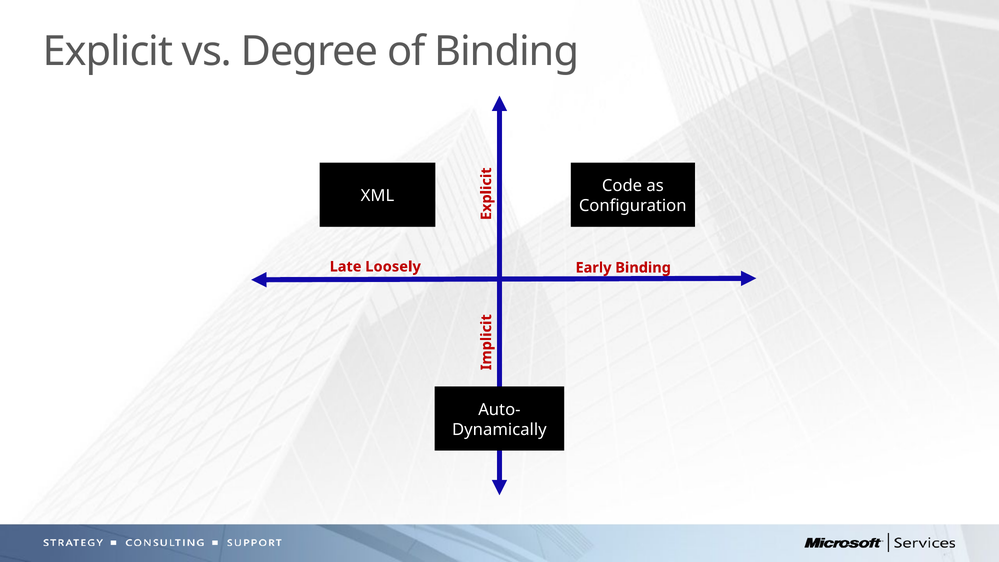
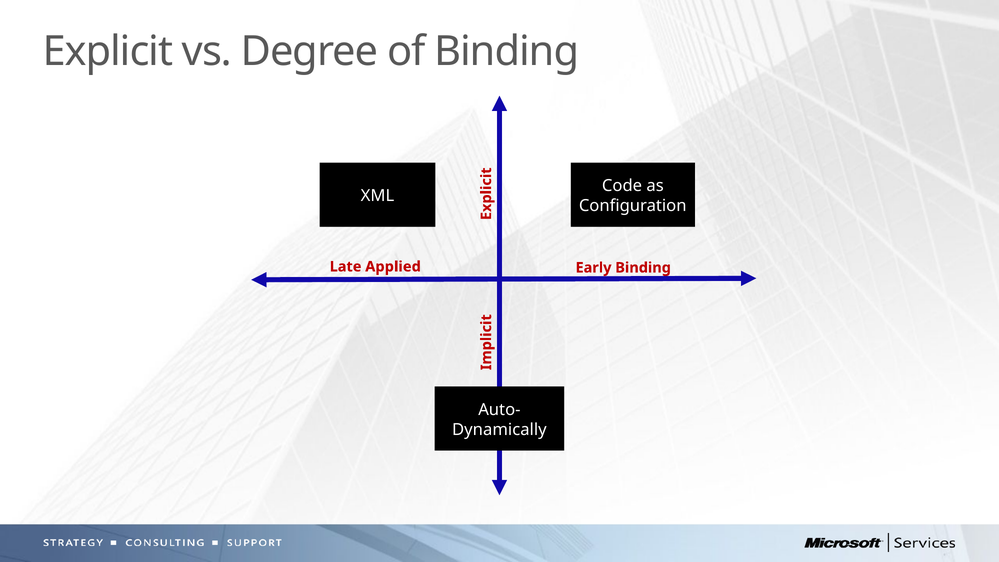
Loosely: Loosely -> Applied
